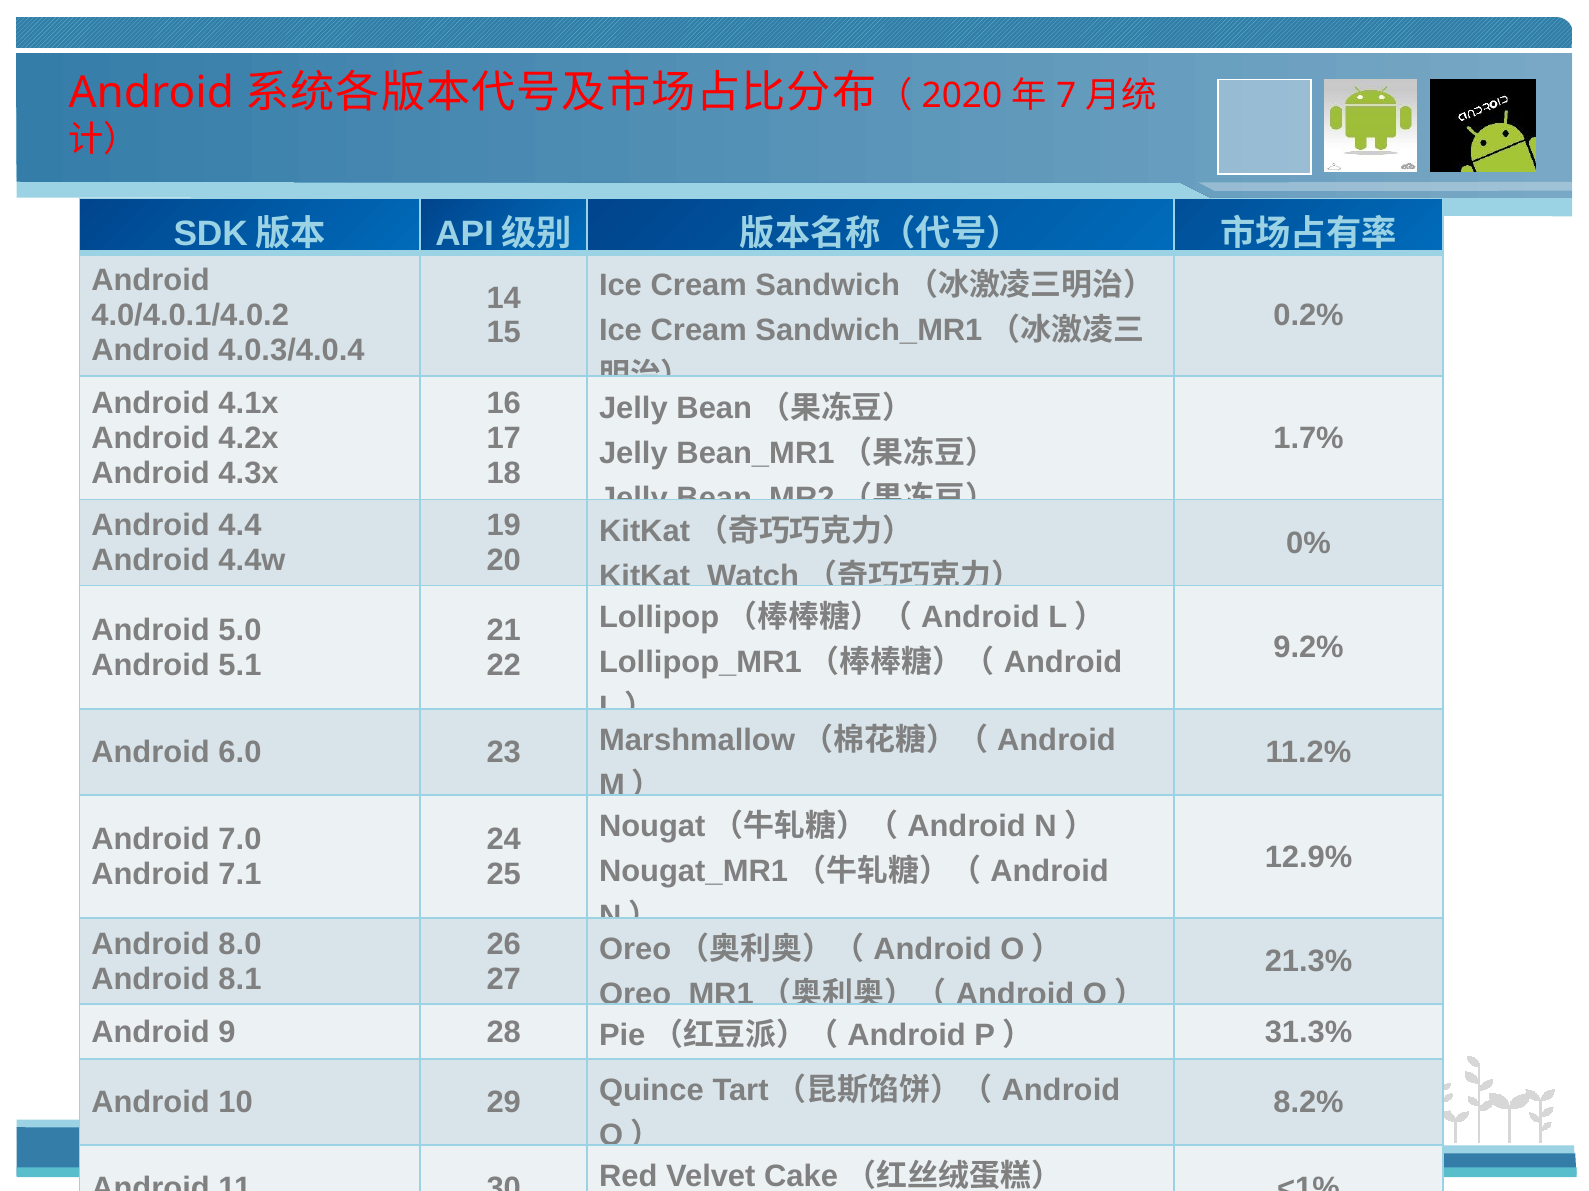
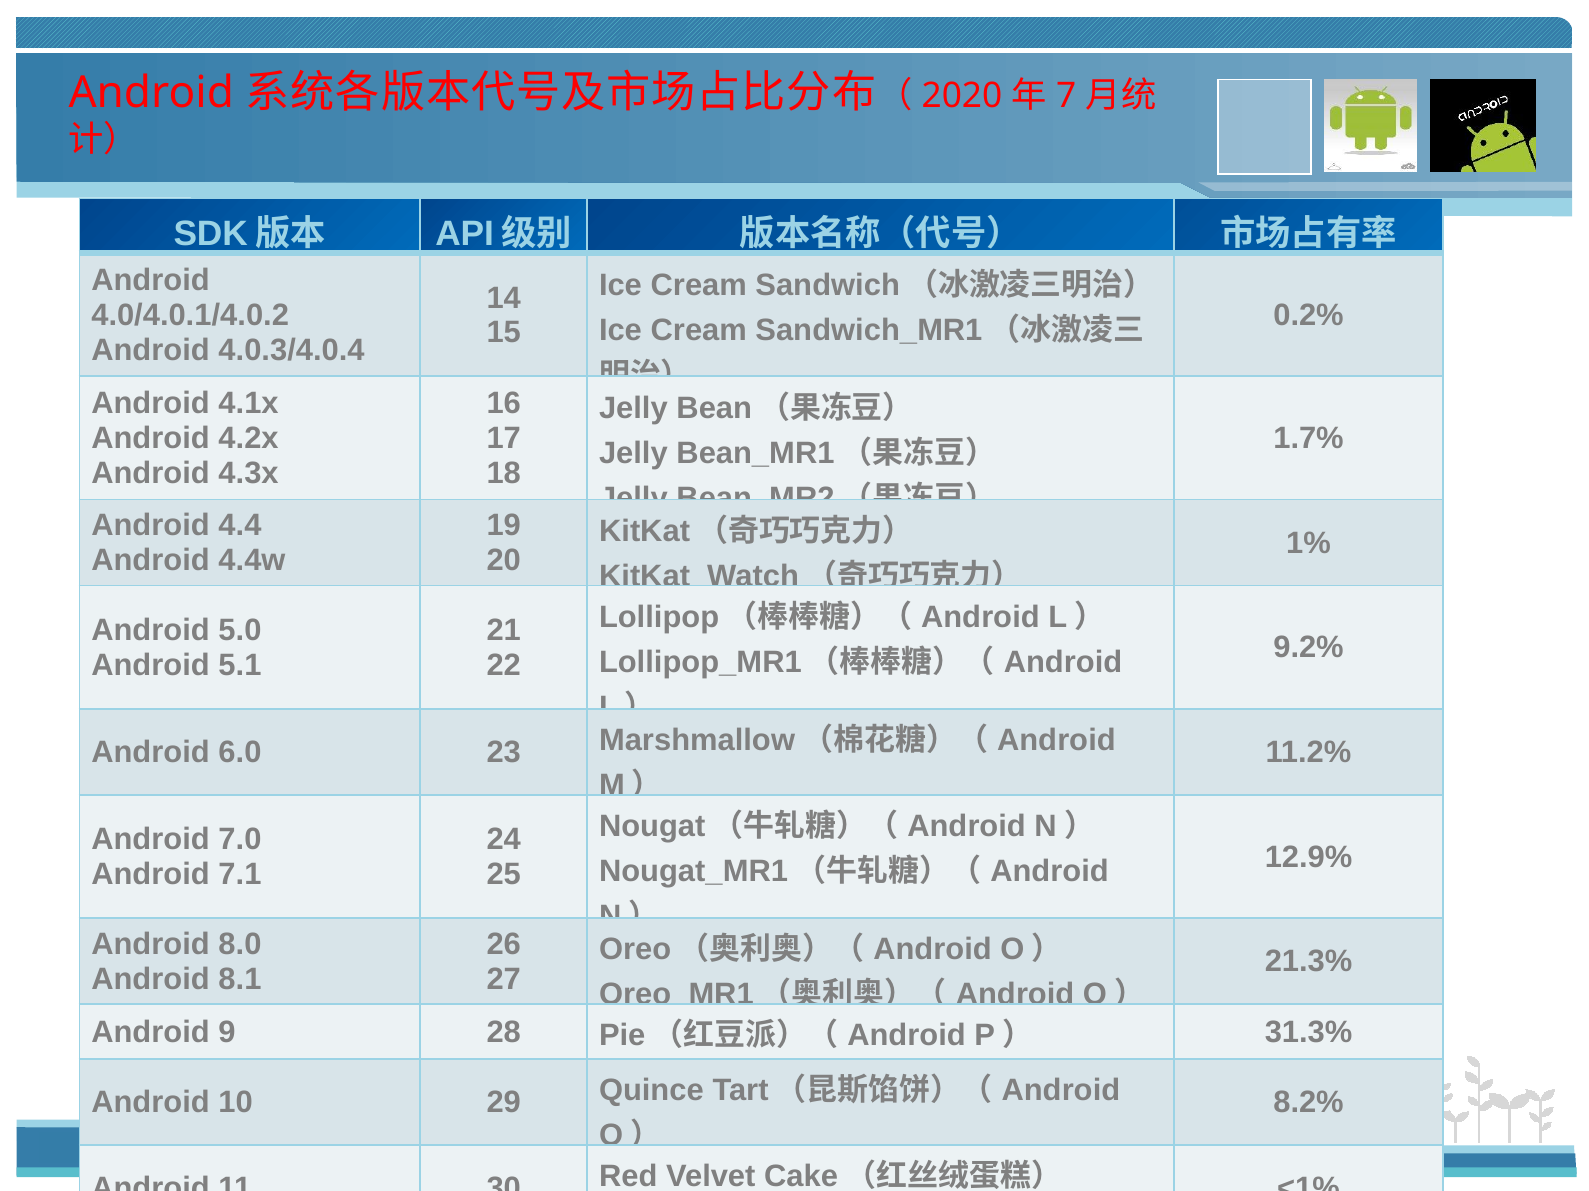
0%: 0% -> 1%
